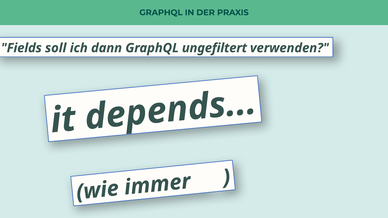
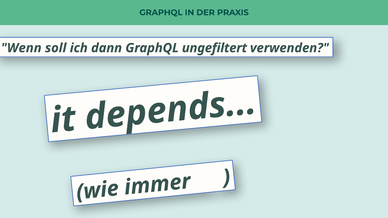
Fields: Fields -> Wenn
